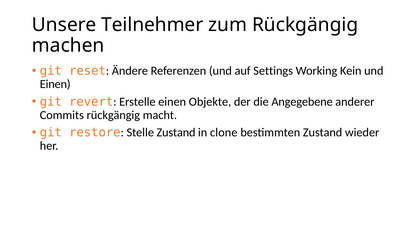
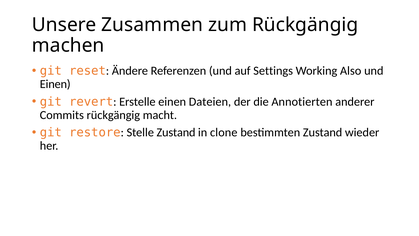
Teilnehmer: Teilnehmer -> Zusammen
Kein: Kein -> Also
Objekte: Objekte -> Dateien
Angegebene: Angegebene -> Annotierten
